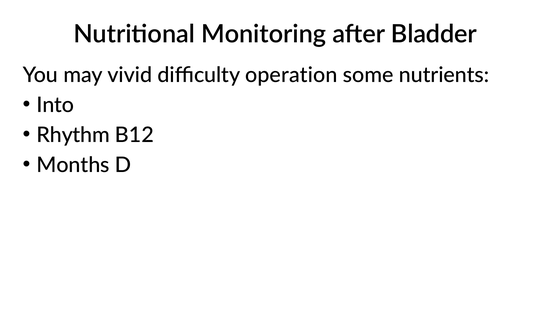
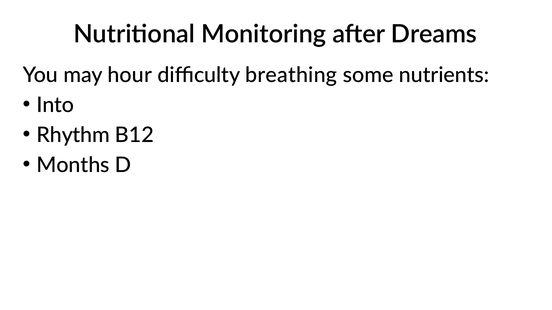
Bladder: Bladder -> Dreams
vivid: vivid -> hour
operation: operation -> breathing
